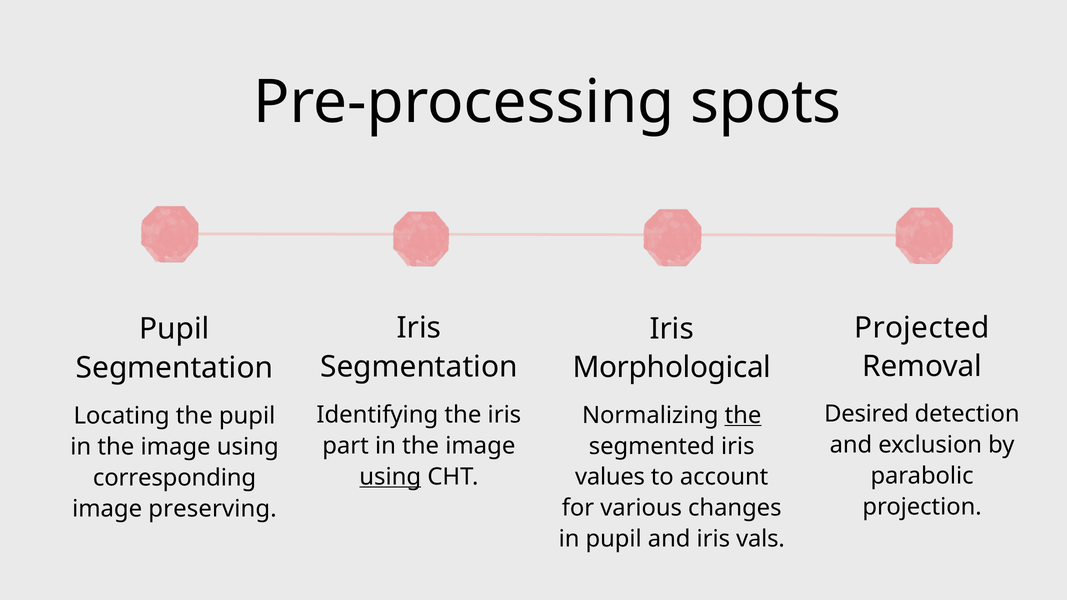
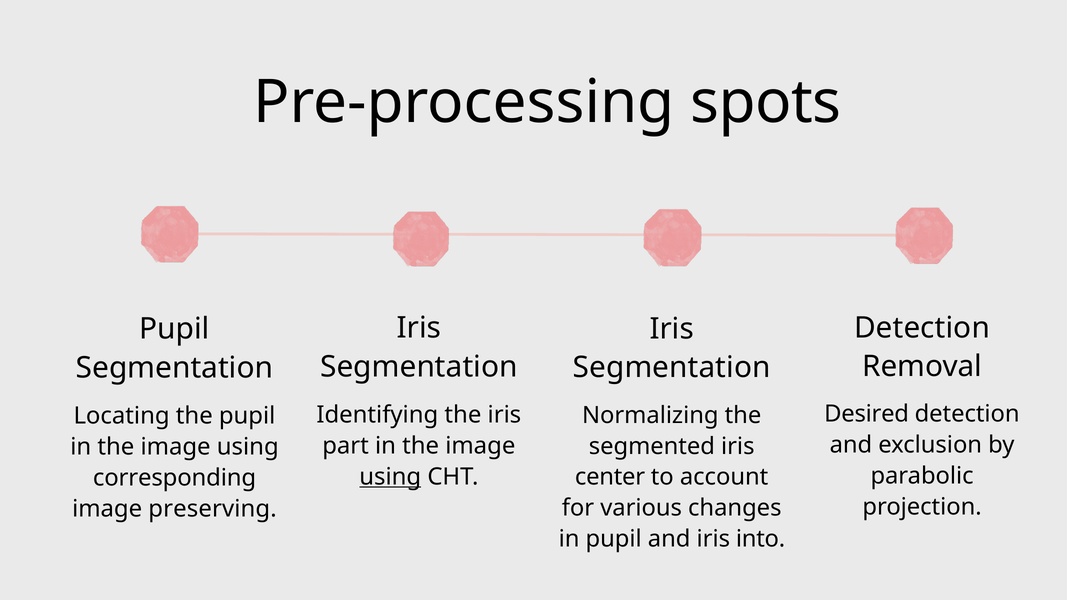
Projected at (922, 328): Projected -> Detection
Morphological at (672, 368): Morphological -> Segmentation
the at (743, 415) underline: present -> none
values: values -> center
vals: vals -> into
